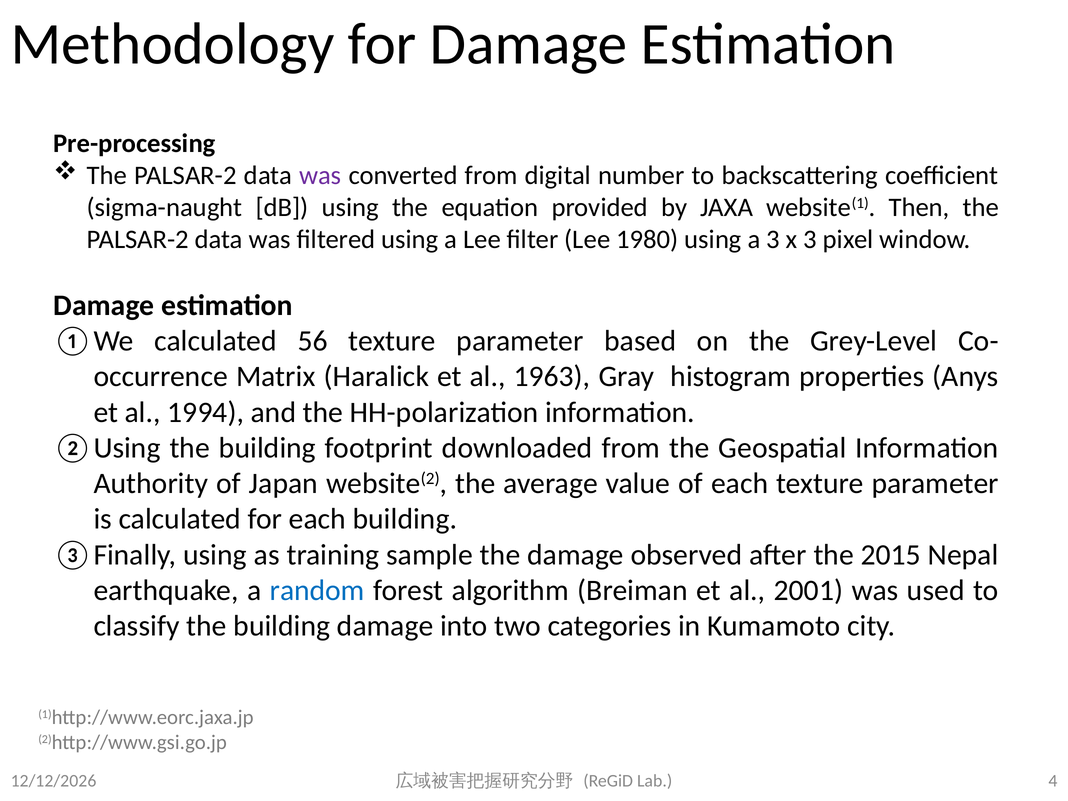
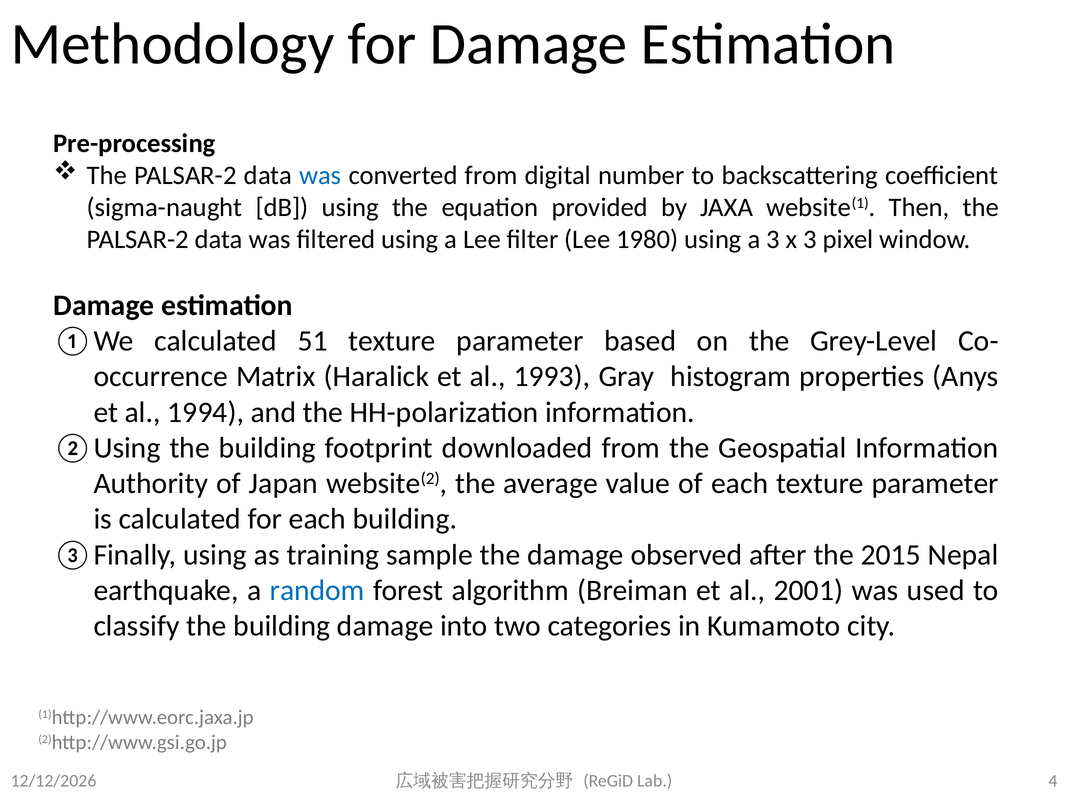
was at (320, 175) colour: purple -> blue
56: 56 -> 51
1963: 1963 -> 1993
